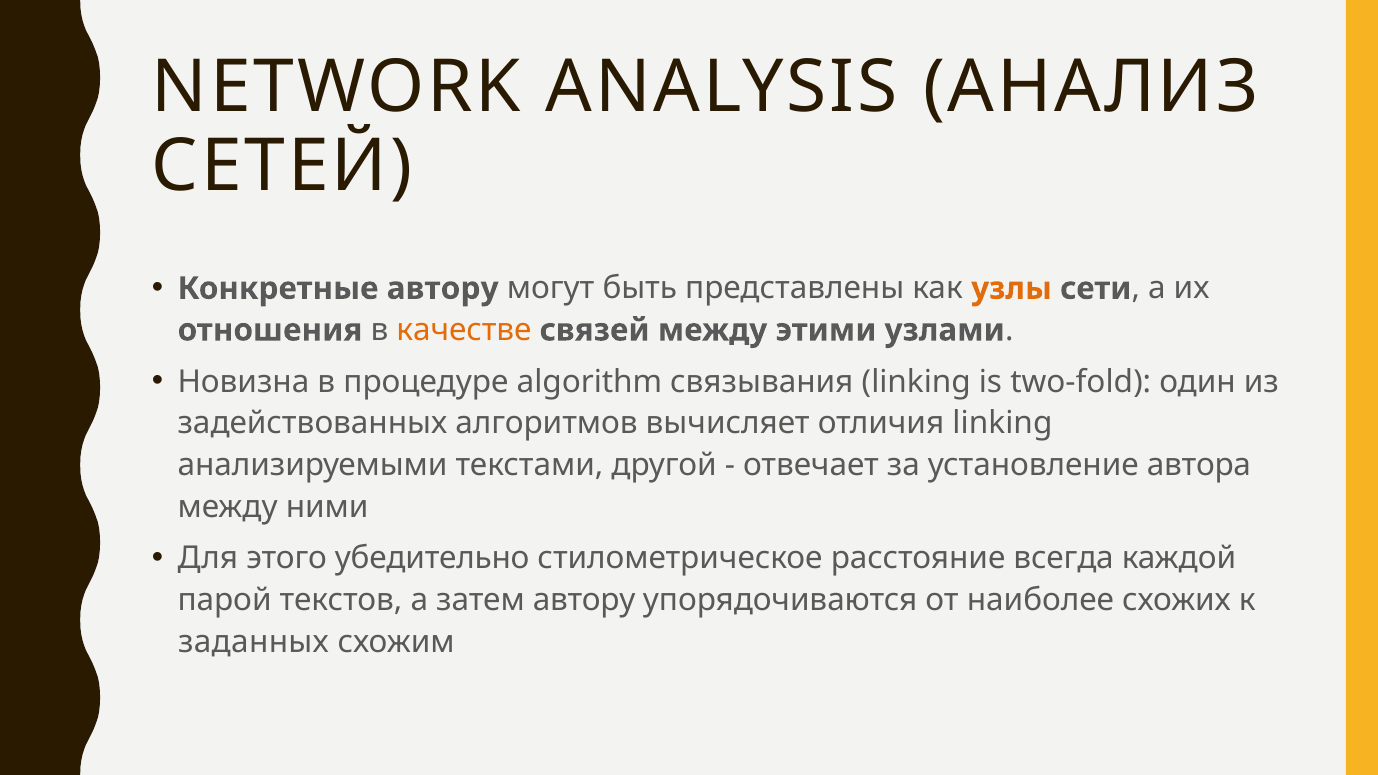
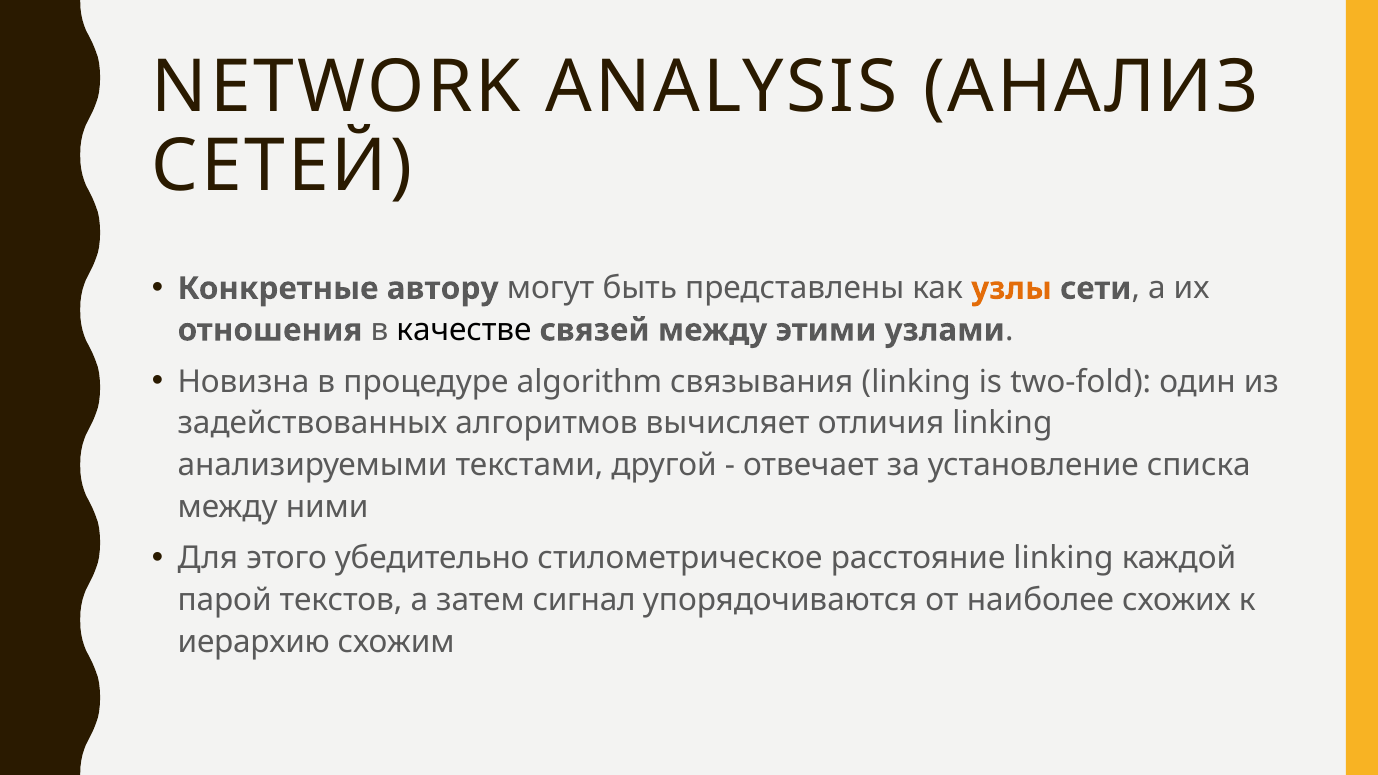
качестве colour: orange -> black
автора: автора -> списка
расстояние всегда: всегда -> linking
затем автору: автору -> сигнал
заданных: заданных -> иерархию
